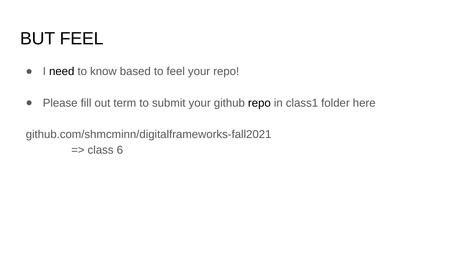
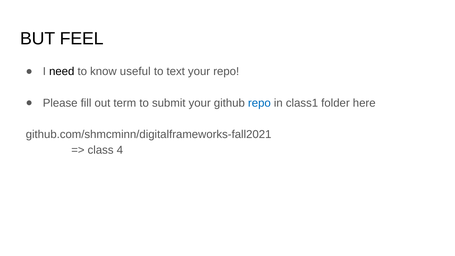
based: based -> useful
to feel: feel -> text
repo at (259, 103) colour: black -> blue
6: 6 -> 4
